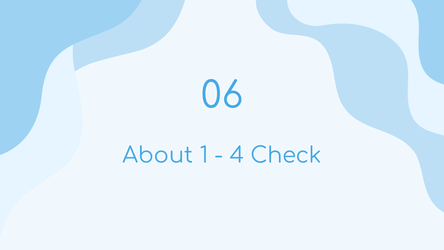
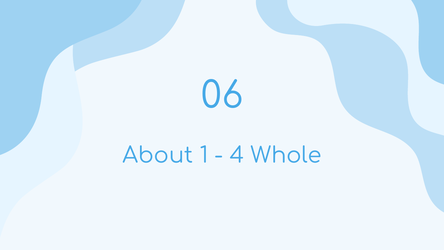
Check: Check -> Whole
